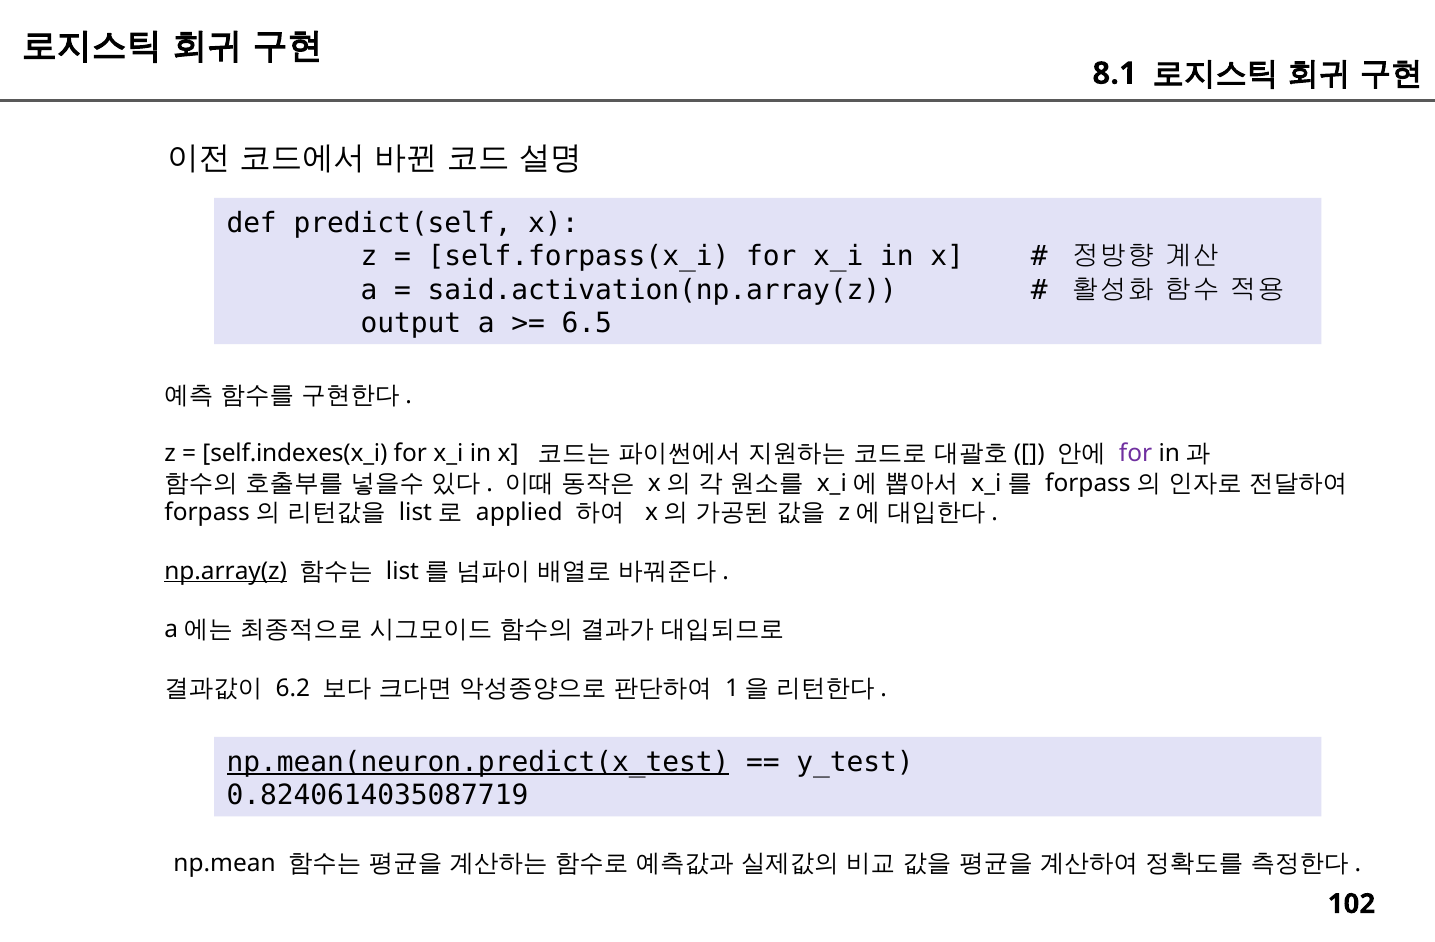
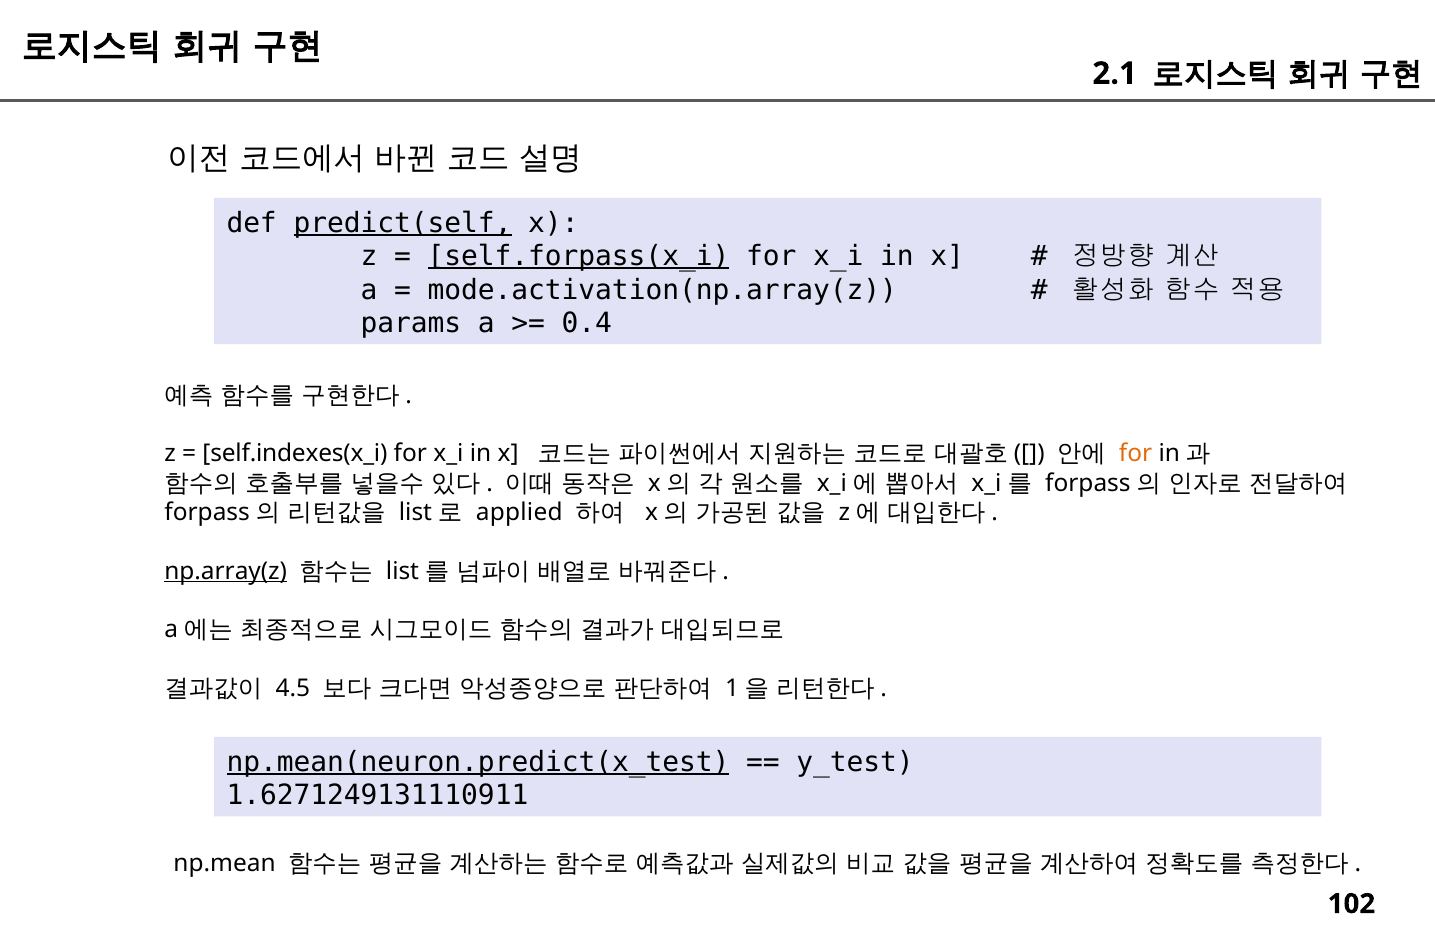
8.1: 8.1 -> 2.1
predict(self underline: none -> present
self.forpass(x_i underline: none -> present
said.activation(np.array(z: said.activation(np.array(z -> mode.activation(np.array(z
output: output -> params
6.5: 6.5 -> 0.4
for at (1136, 454) colour: purple -> orange
6.2: 6.2 -> 4.5
0.8240614035087719: 0.8240614035087719 -> 1.6271249131110911
